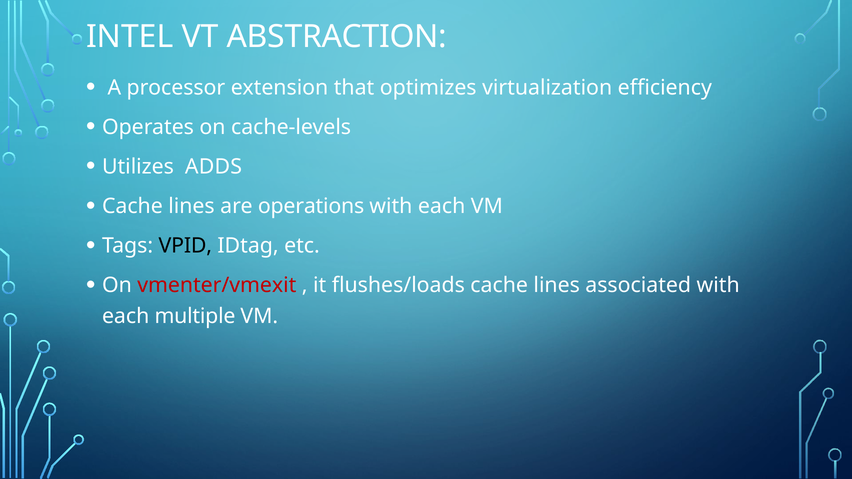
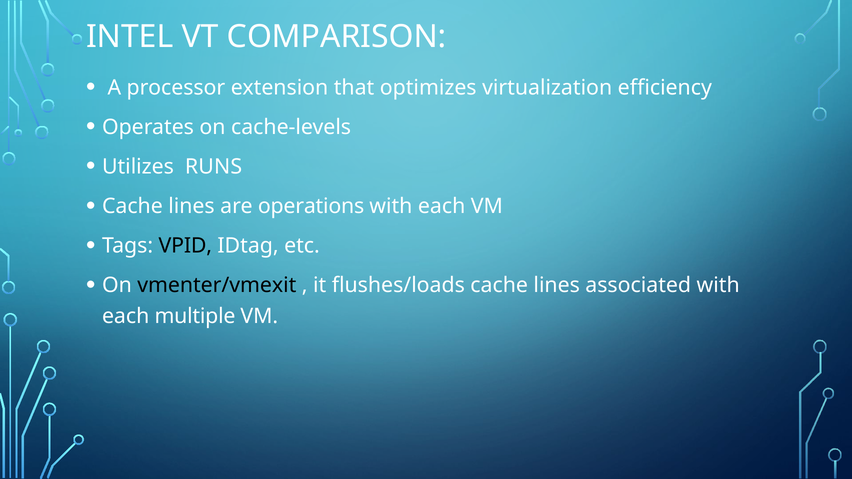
ABSTRACTION: ABSTRACTION -> COMPARISON
ADDS: ADDS -> RUNS
vmenter/vmexit colour: red -> black
